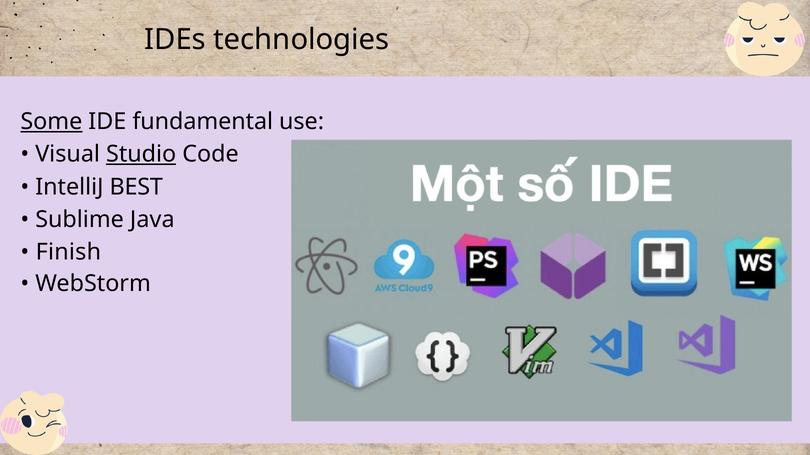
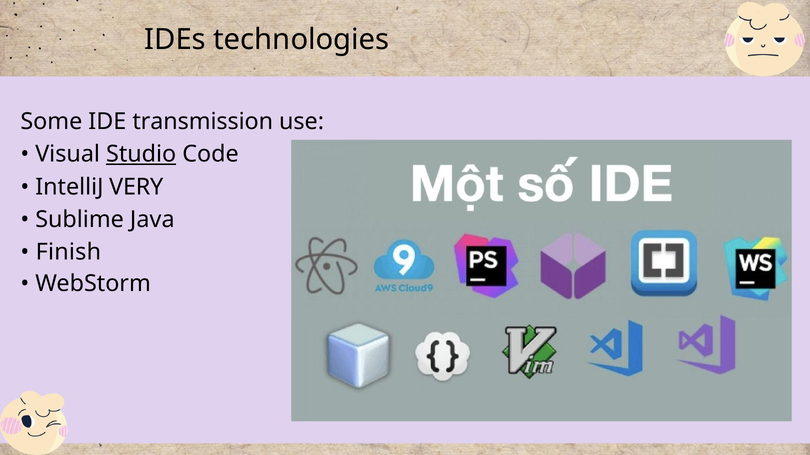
Some underline: present -> none
fundamental: fundamental -> transmission
BEST: BEST -> VERY
